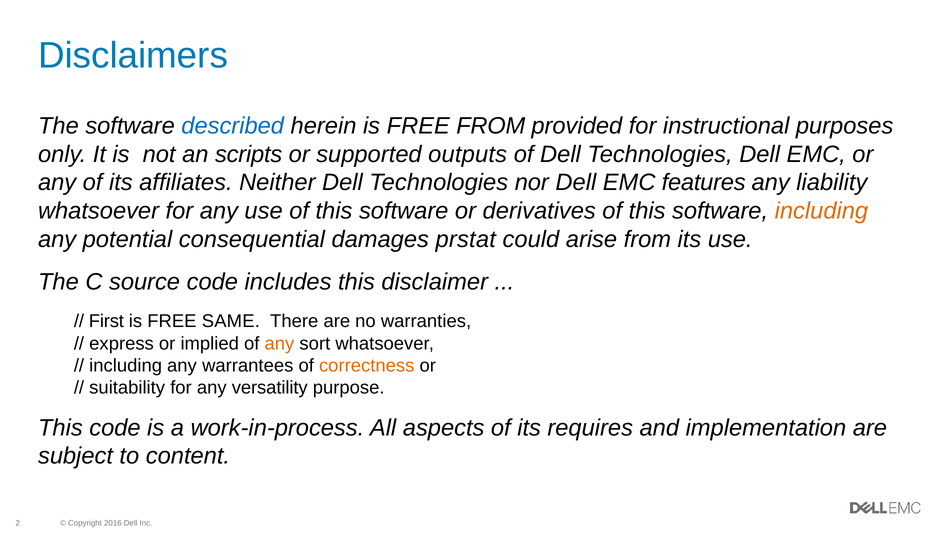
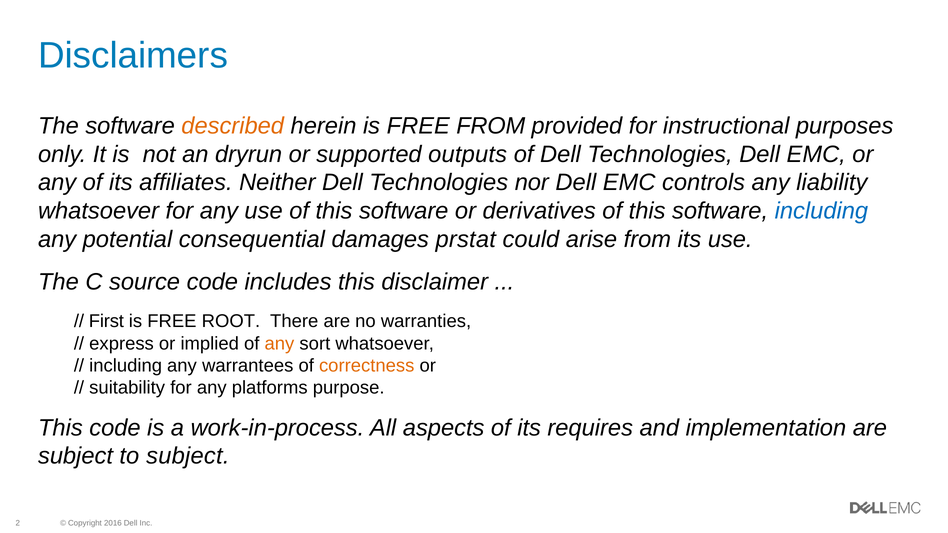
described colour: blue -> orange
scripts: scripts -> dryrun
features: features -> controls
including at (821, 211) colour: orange -> blue
SAME: SAME -> ROOT
versatility: versatility -> platforms
to content: content -> subject
